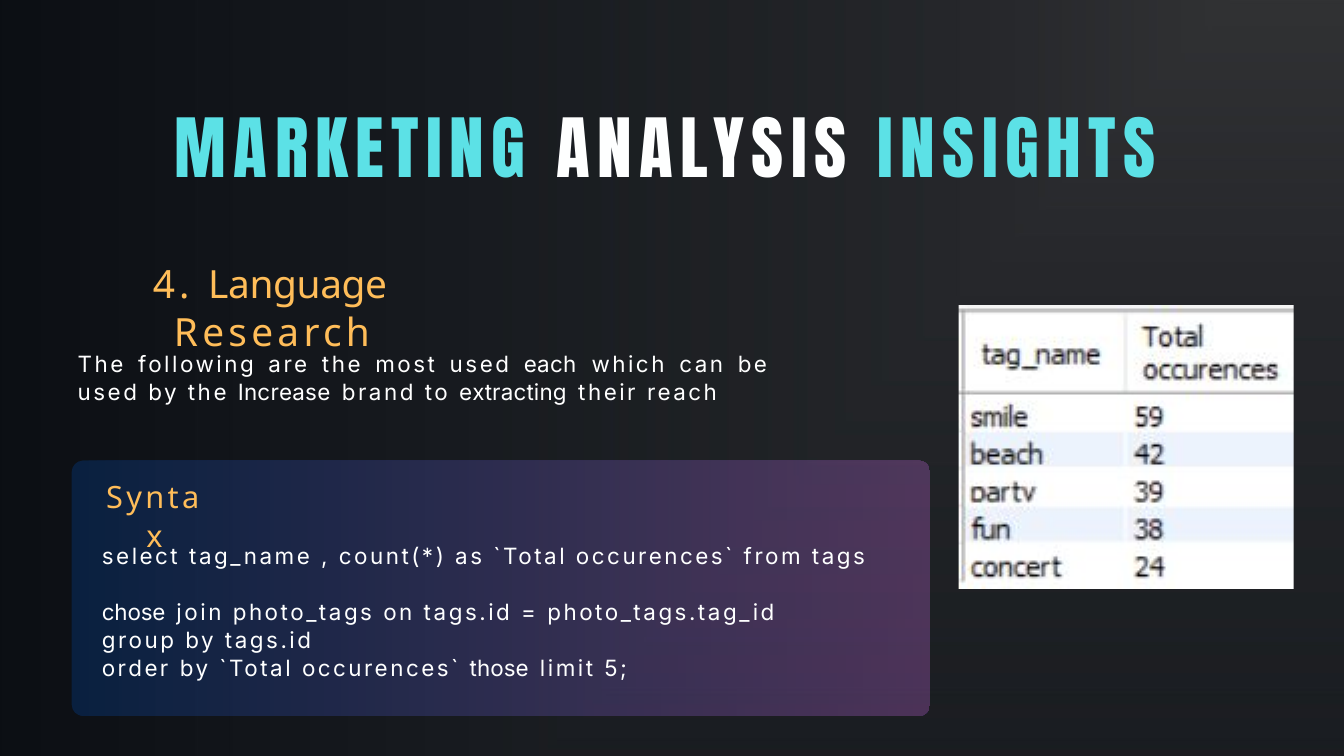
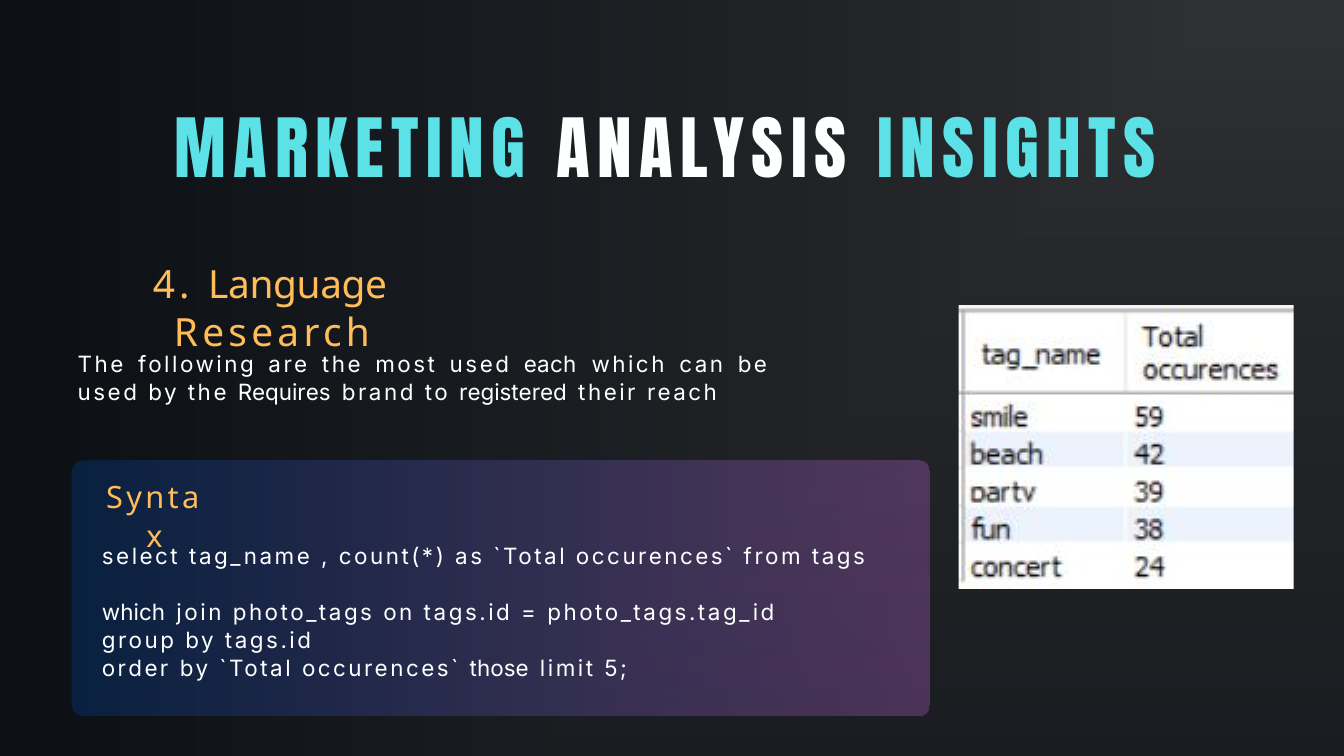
Increase: Increase -> Requires
extracting: extracting -> registered
chose at (134, 613): chose -> which
